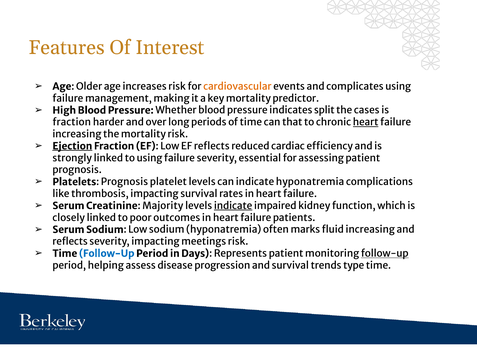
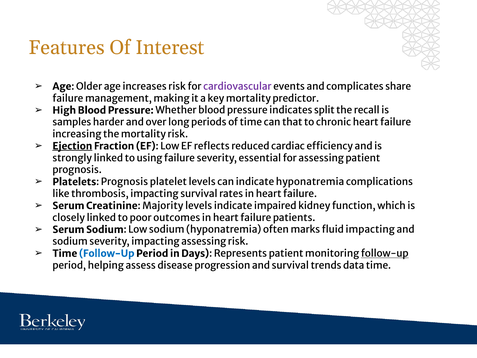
cardiovascular colour: orange -> purple
complicates using: using -> share
cases: cases -> recall
fraction at (72, 122): fraction -> samples
heart at (366, 122) underline: present -> none
indicate at (233, 206) underline: present -> none
fluid increasing: increasing -> impacting
reflects at (70, 241): reflects -> sodium
impacting meetings: meetings -> assessing
type: type -> data
